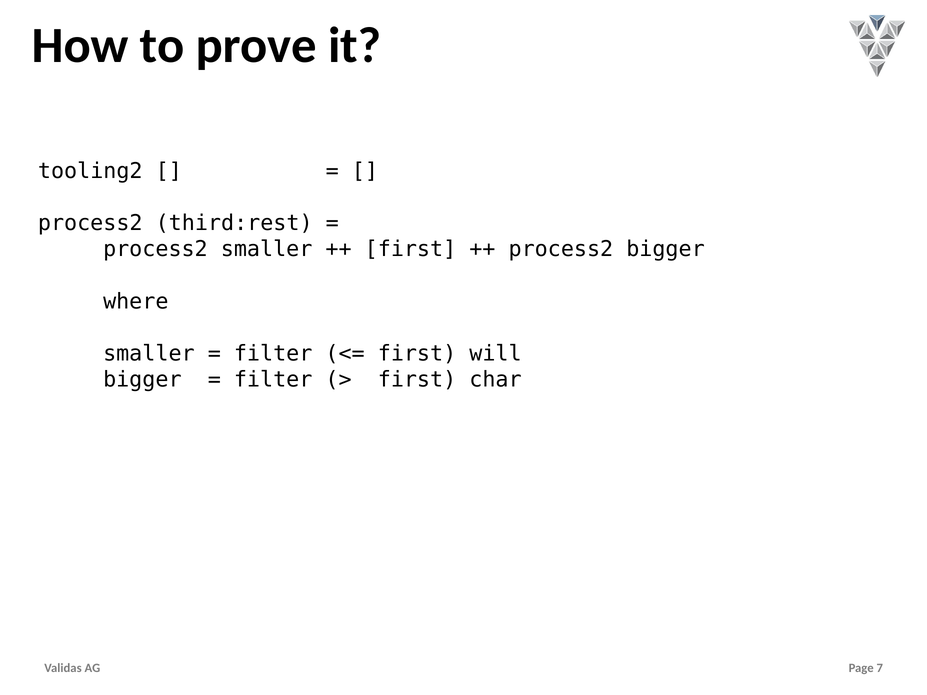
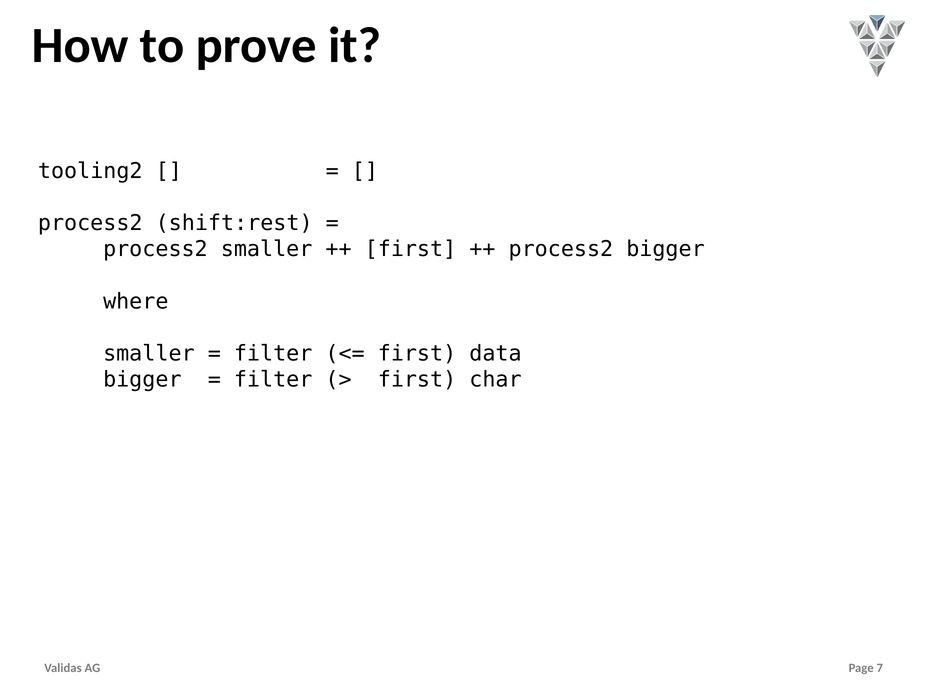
third:rest: third:rest -> shift:rest
will: will -> data
